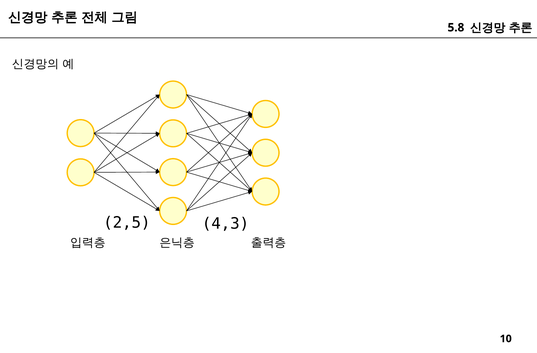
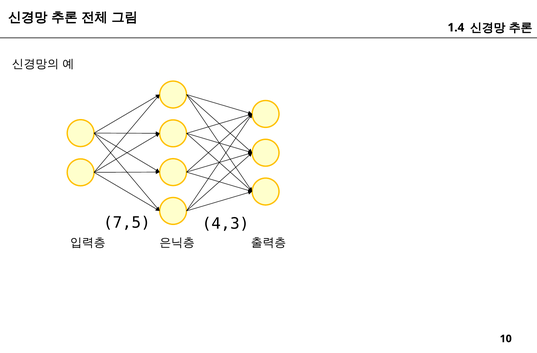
5.8: 5.8 -> 1.4
2,5: 2,5 -> 7,5
